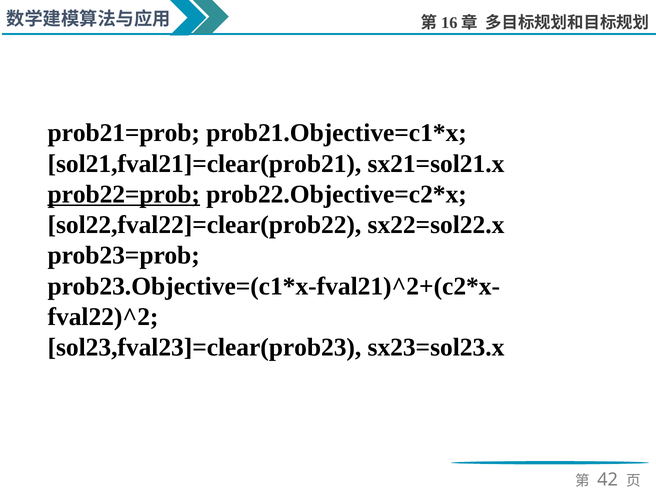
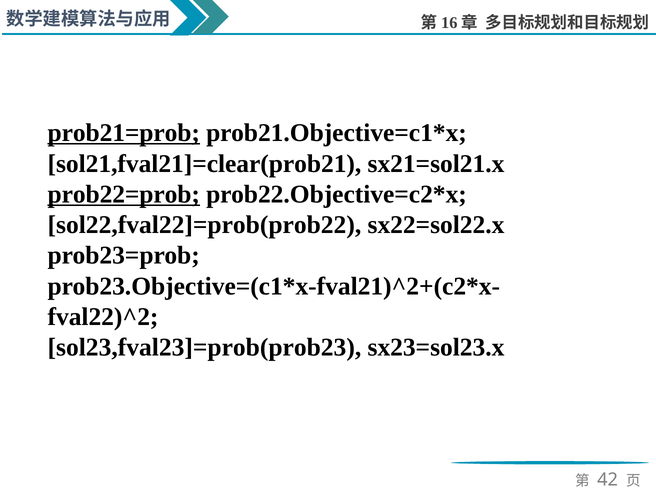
prob21=prob underline: none -> present
sol22,fval22]=clear(prob22: sol22,fval22]=clear(prob22 -> sol22,fval22]=prob(prob22
sol23,fval23]=clear(prob23: sol23,fval23]=clear(prob23 -> sol23,fval23]=prob(prob23
